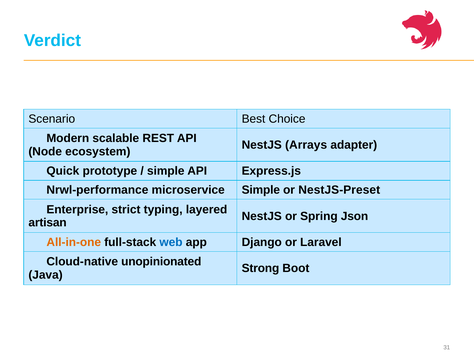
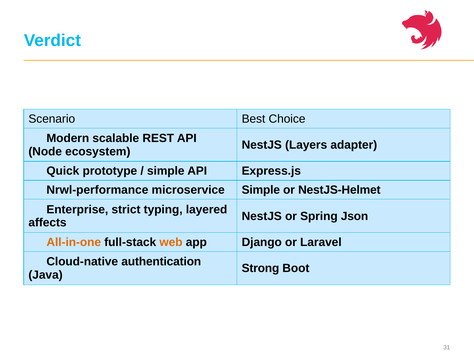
Arrays: Arrays -> Layers
NestJS-Preset: NestJS-Preset -> NestJS-Helmet
artisan: artisan -> affects
web colour: blue -> orange
unopinionated: unopinionated -> authentication
